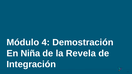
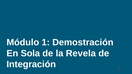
4: 4 -> 1
Niña: Niña -> Sola
